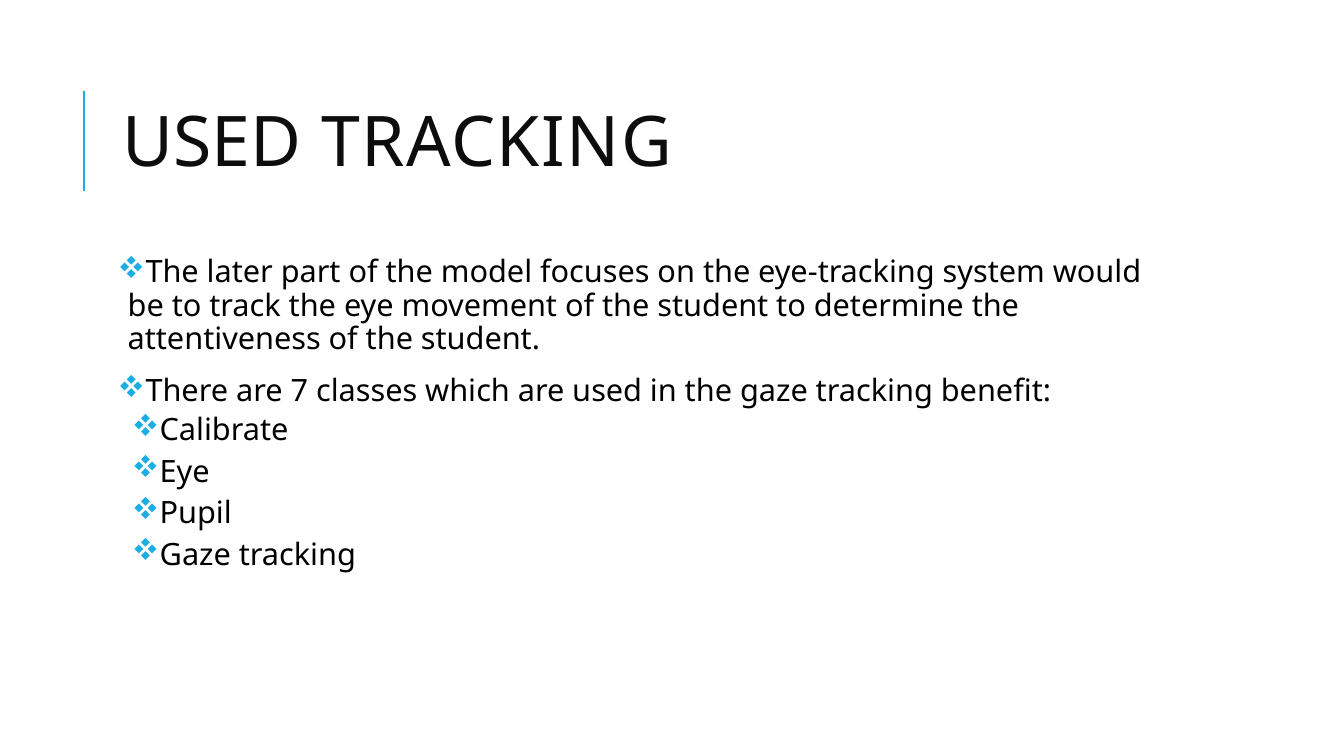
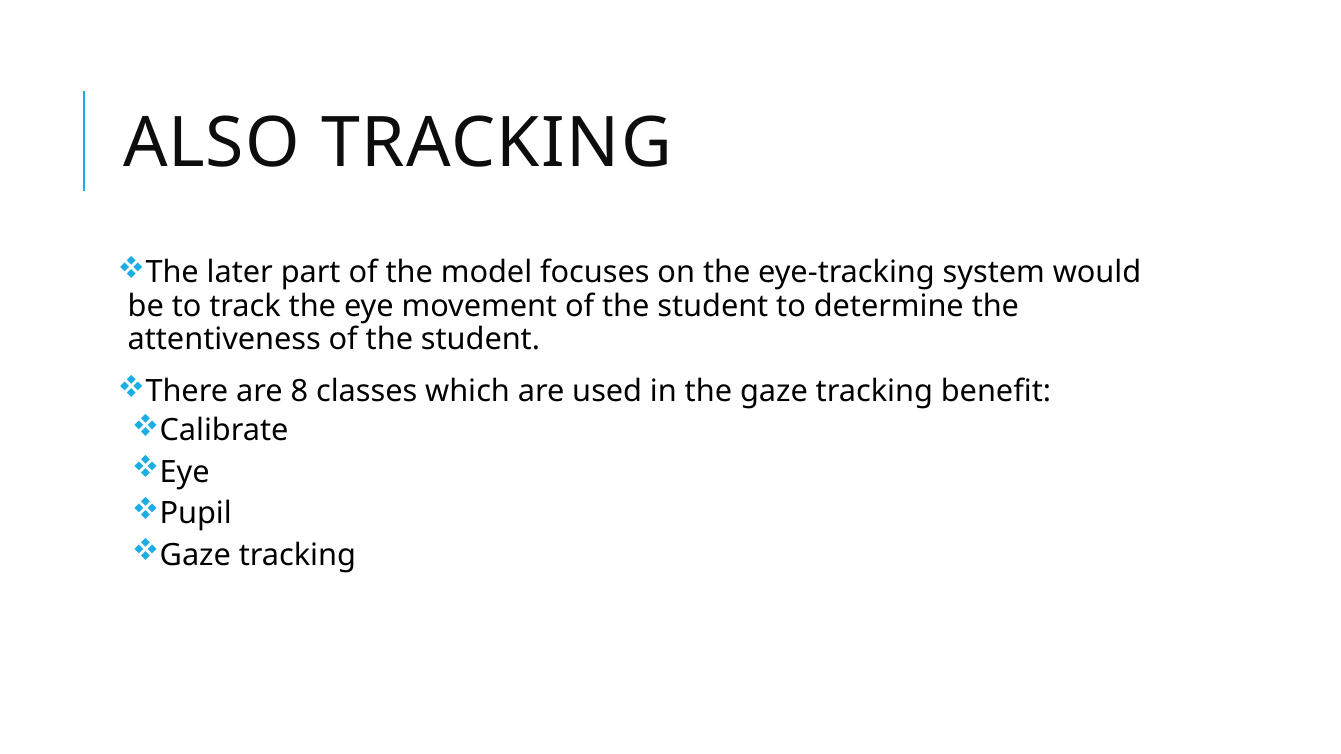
USED at (212, 144): USED -> ALSO
7: 7 -> 8
